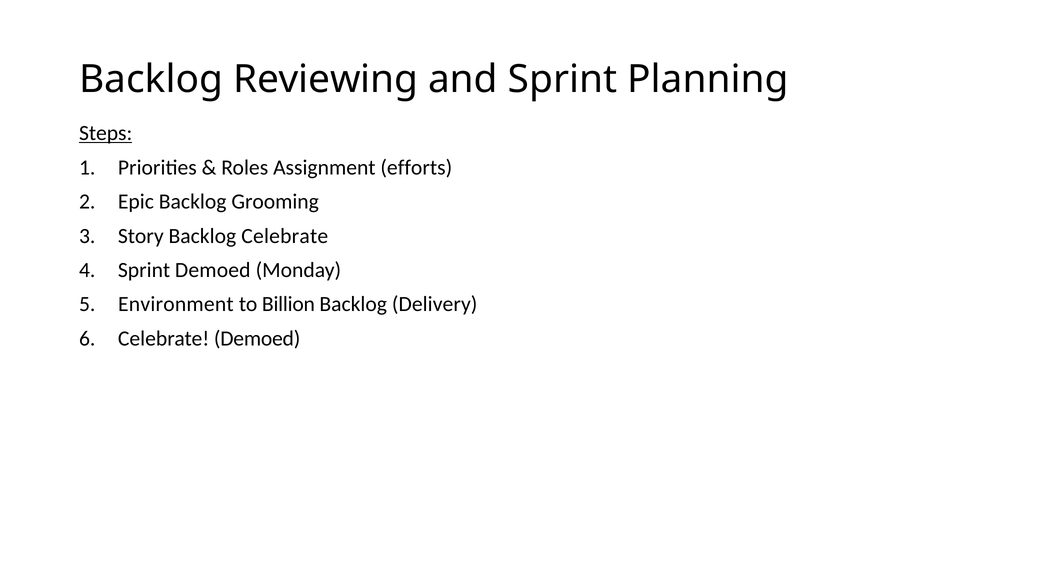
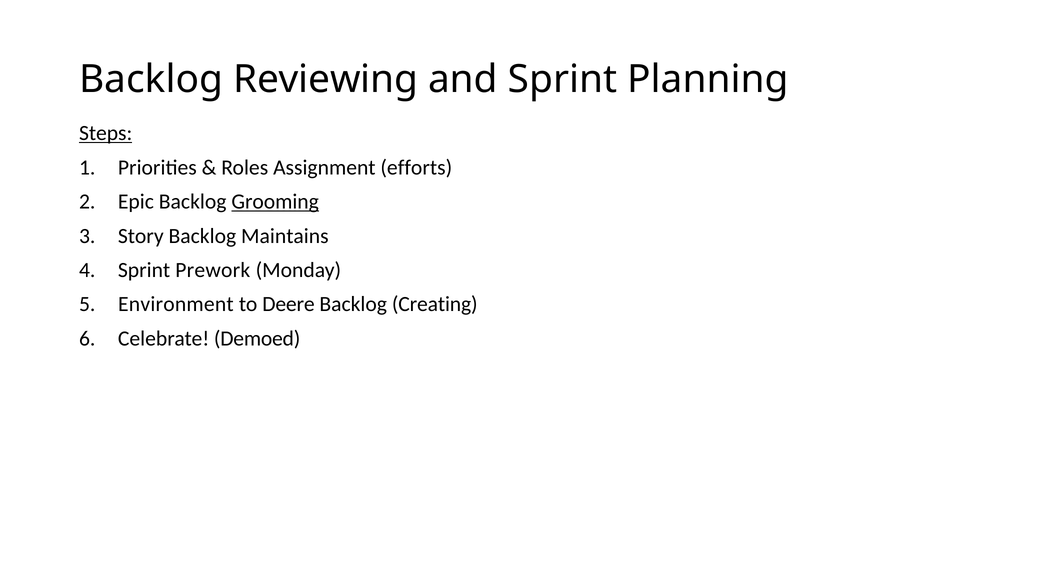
Grooming underline: none -> present
Backlog Celebrate: Celebrate -> Maintains
Sprint Demoed: Demoed -> Prework
Billion: Billion -> Deere
Delivery: Delivery -> Creating
